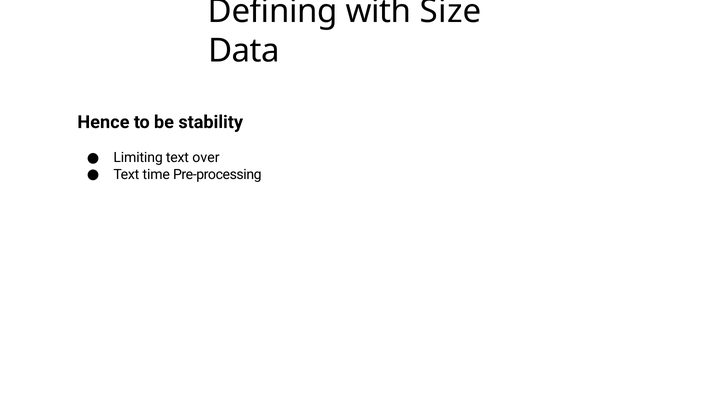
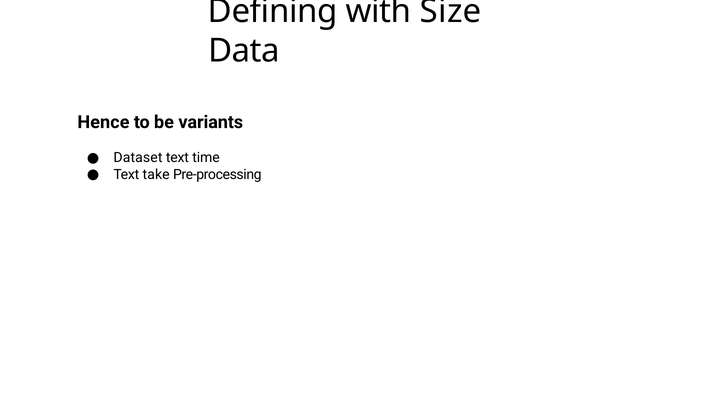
stability: stability -> variants
Limiting: Limiting -> Dataset
over: over -> time
time: time -> take
